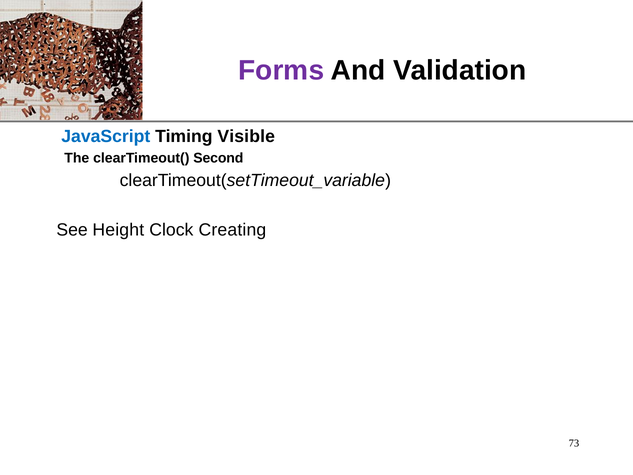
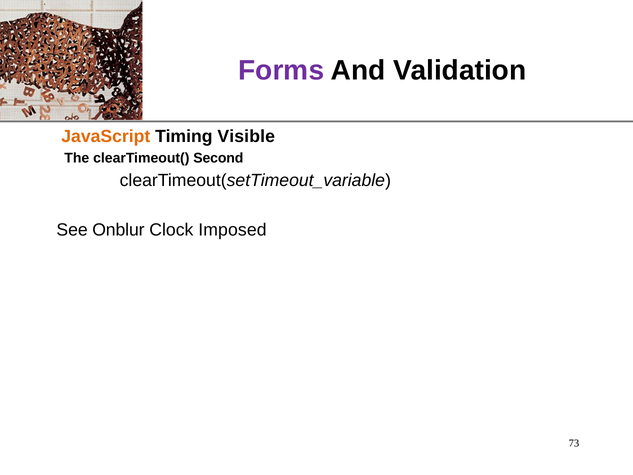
JavaScript colour: blue -> orange
Height: Height -> Onblur
Creating: Creating -> Imposed
